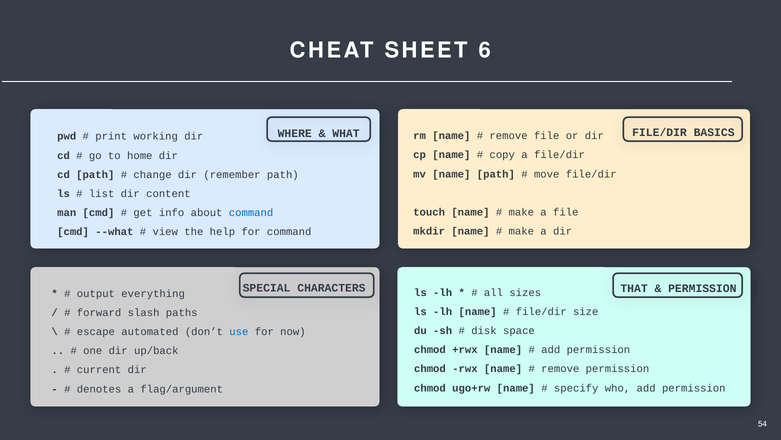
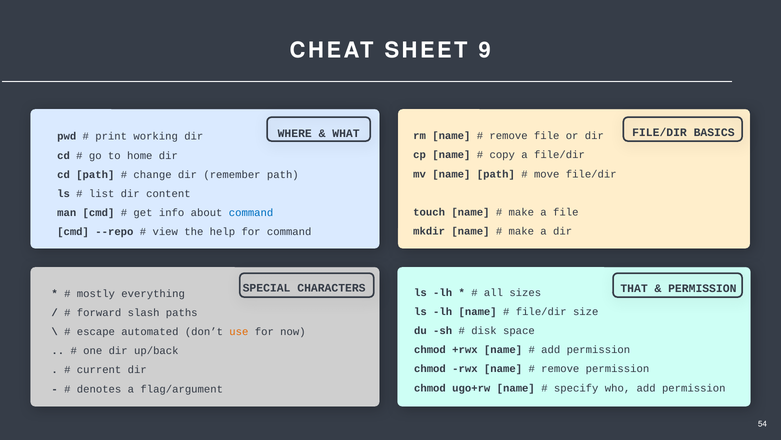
6: 6 -> 9
--what: --what -> --repo
output: output -> mostly
use colour: blue -> orange
